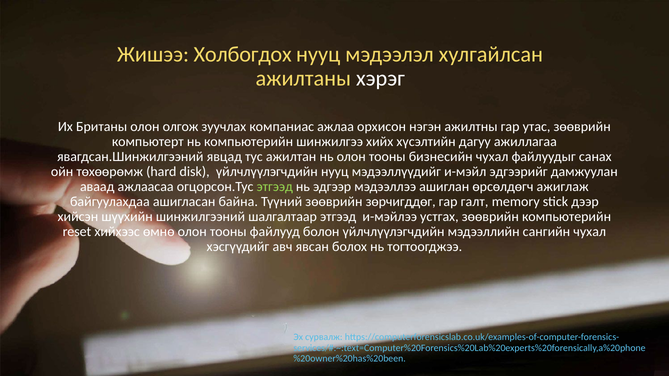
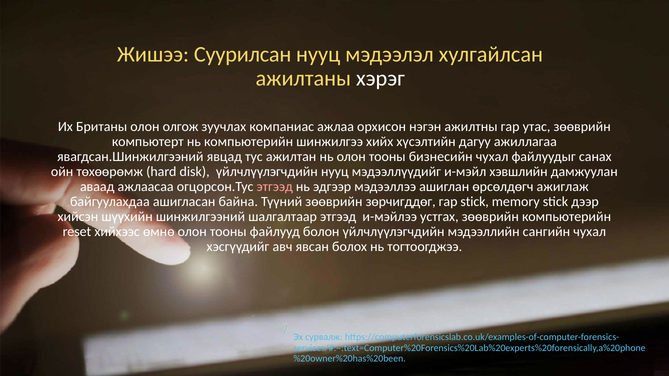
Холбогдох: Холбогдох -> Суурилсан
эдгээрийг: эдгээрийг -> хэвшлийн
этгээд at (275, 187) colour: light green -> pink
гар галт: галт -> stick
